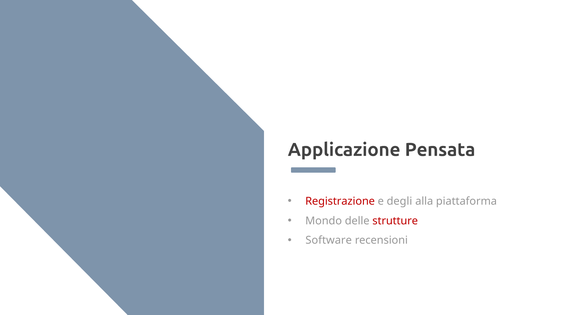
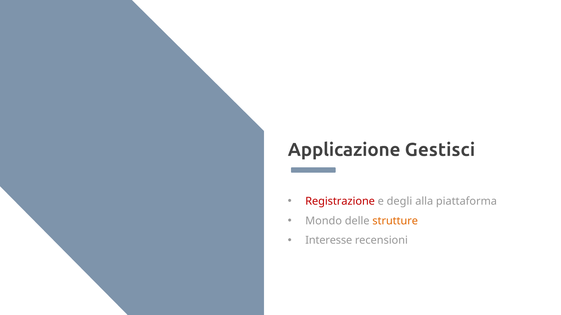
Pensata: Pensata -> Gestisci
strutture colour: red -> orange
Software: Software -> Interesse
